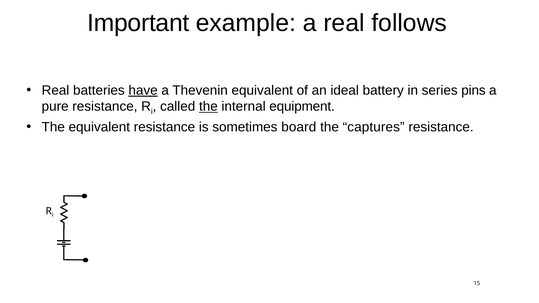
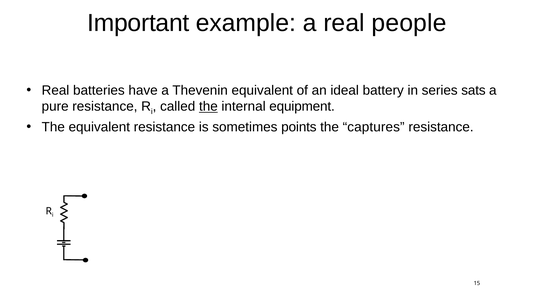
follows: follows -> people
have underline: present -> none
pins: pins -> sats
board: board -> points
